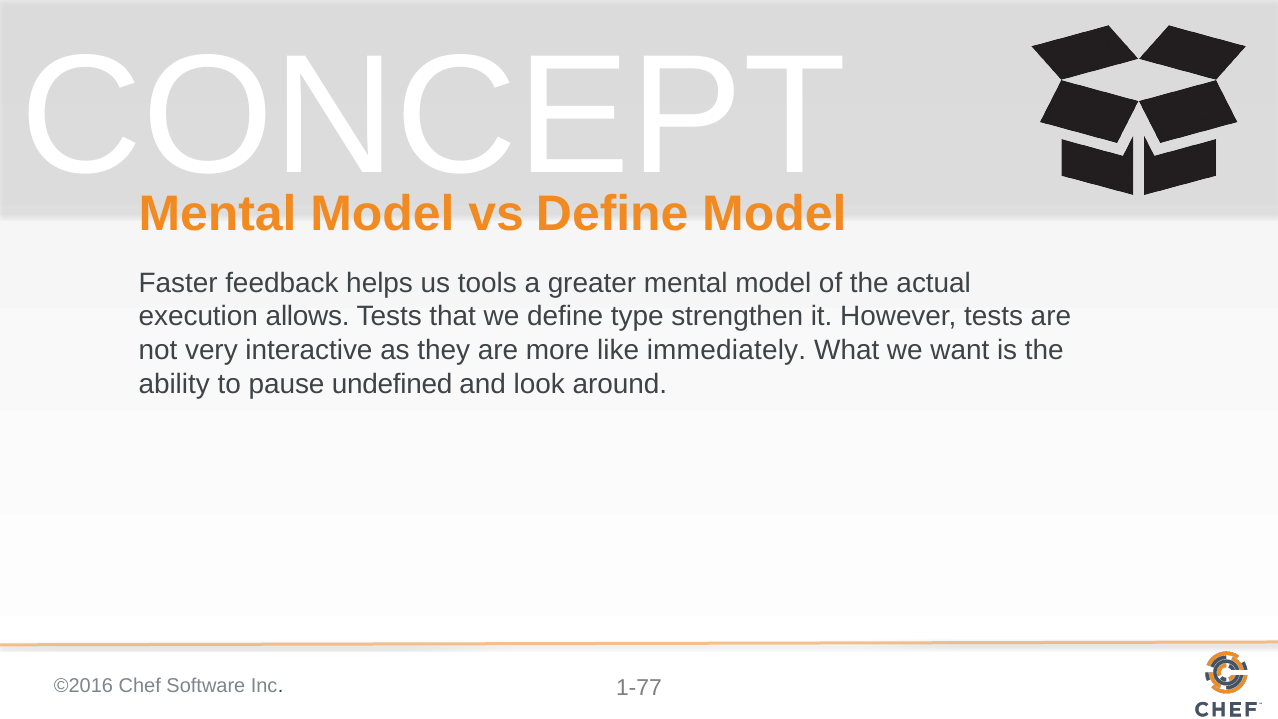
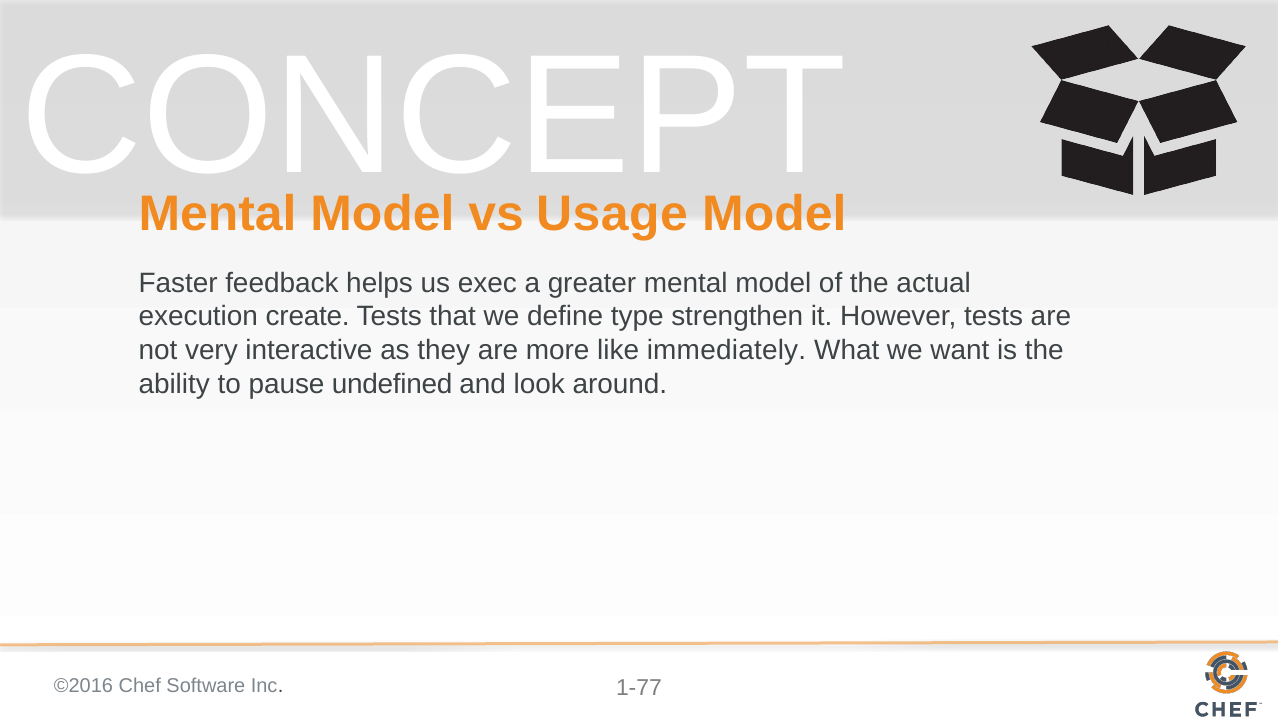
vs Define: Define -> Usage
tools: tools -> exec
allows: allows -> create
